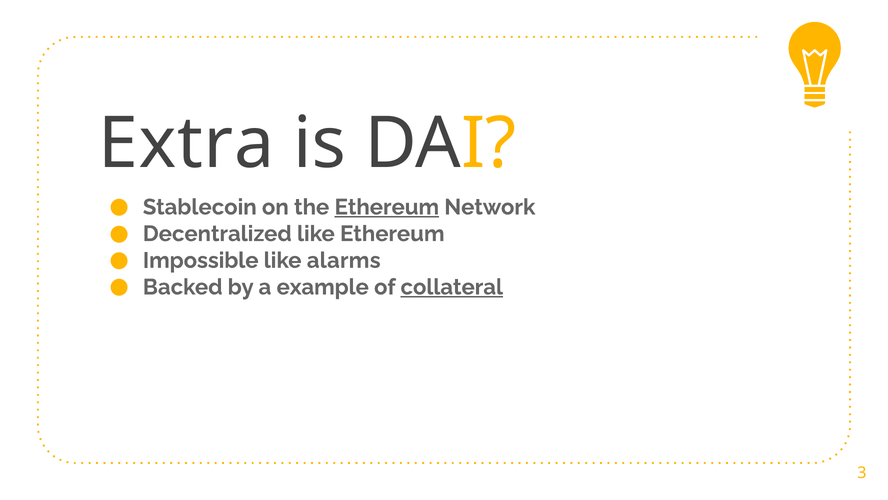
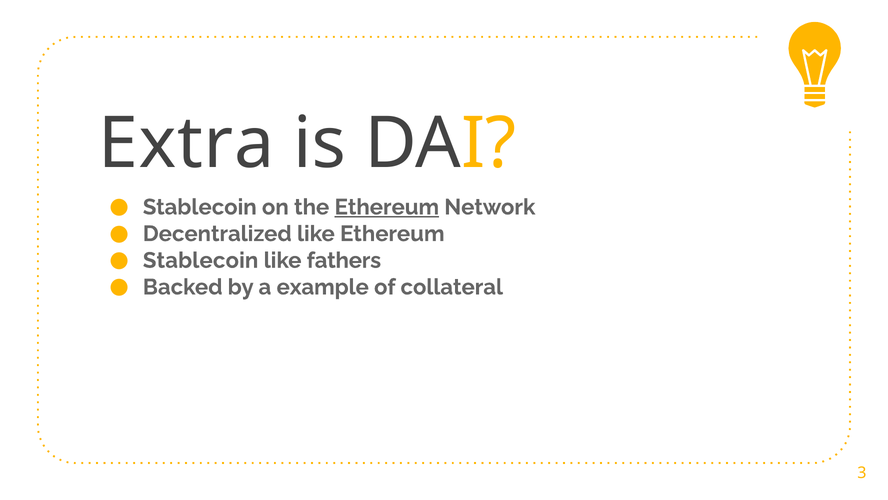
Impossible at (201, 260): Impossible -> Stablecoin
alarms: alarms -> fathers
collateral underline: present -> none
